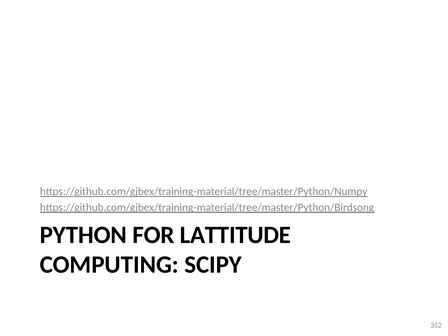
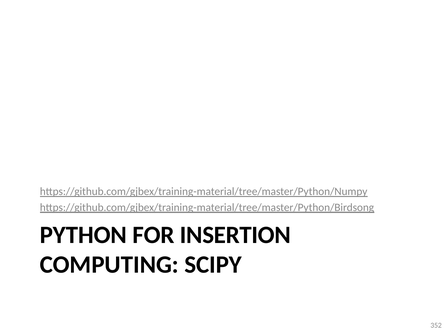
LATTITUDE: LATTITUDE -> INSERTION
